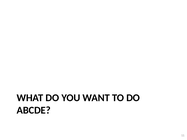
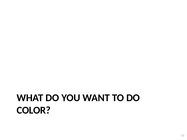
ABCDE: ABCDE -> COLOR
